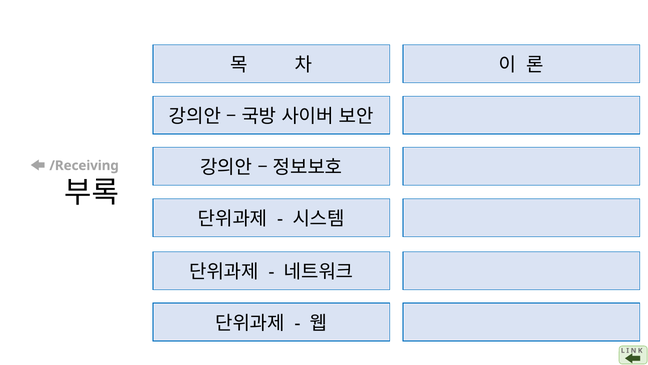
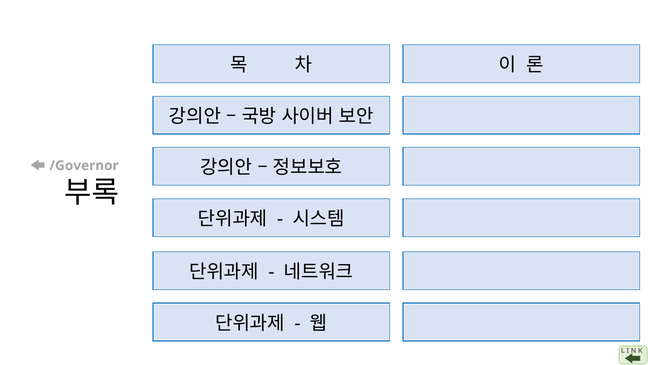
/Receiving: /Receiving -> /Governor
